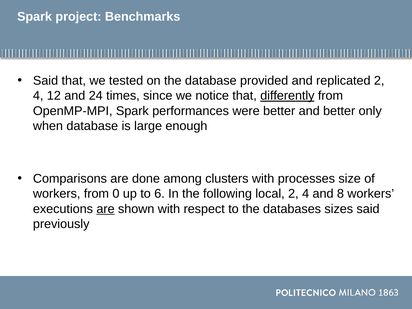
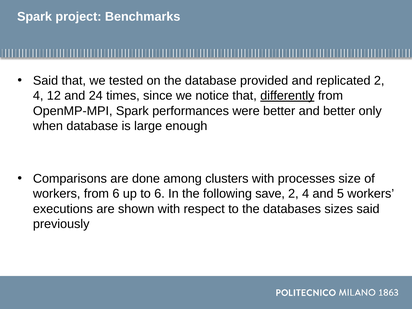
from 0: 0 -> 6
local: local -> save
8: 8 -> 5
are at (106, 209) underline: present -> none
